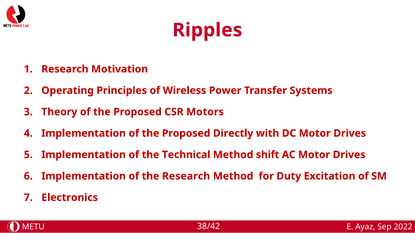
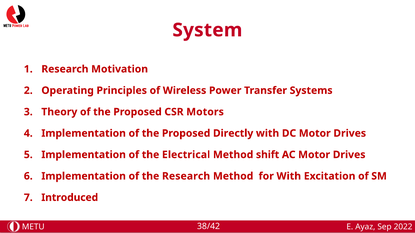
Ripples: Ripples -> System
Technical: Technical -> Electrical
for Duty: Duty -> With
Electronics: Electronics -> Introduced
